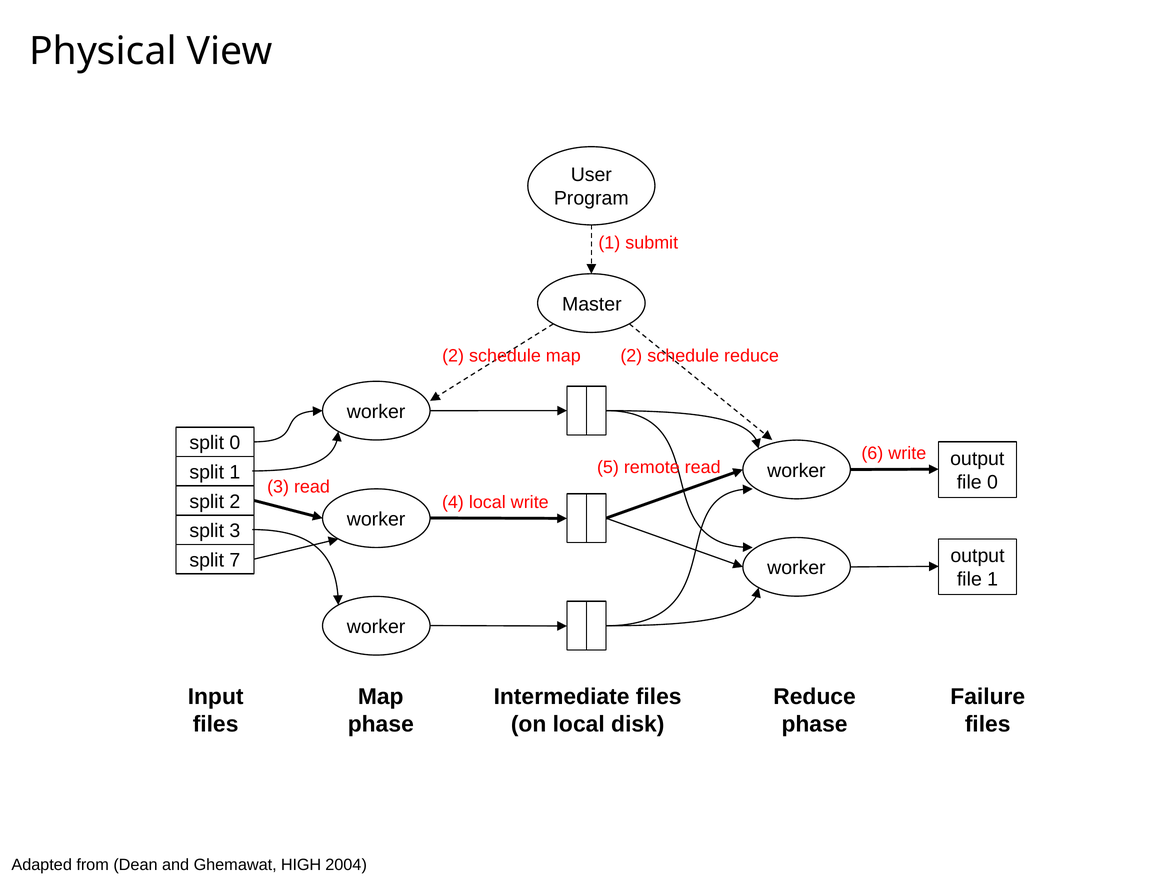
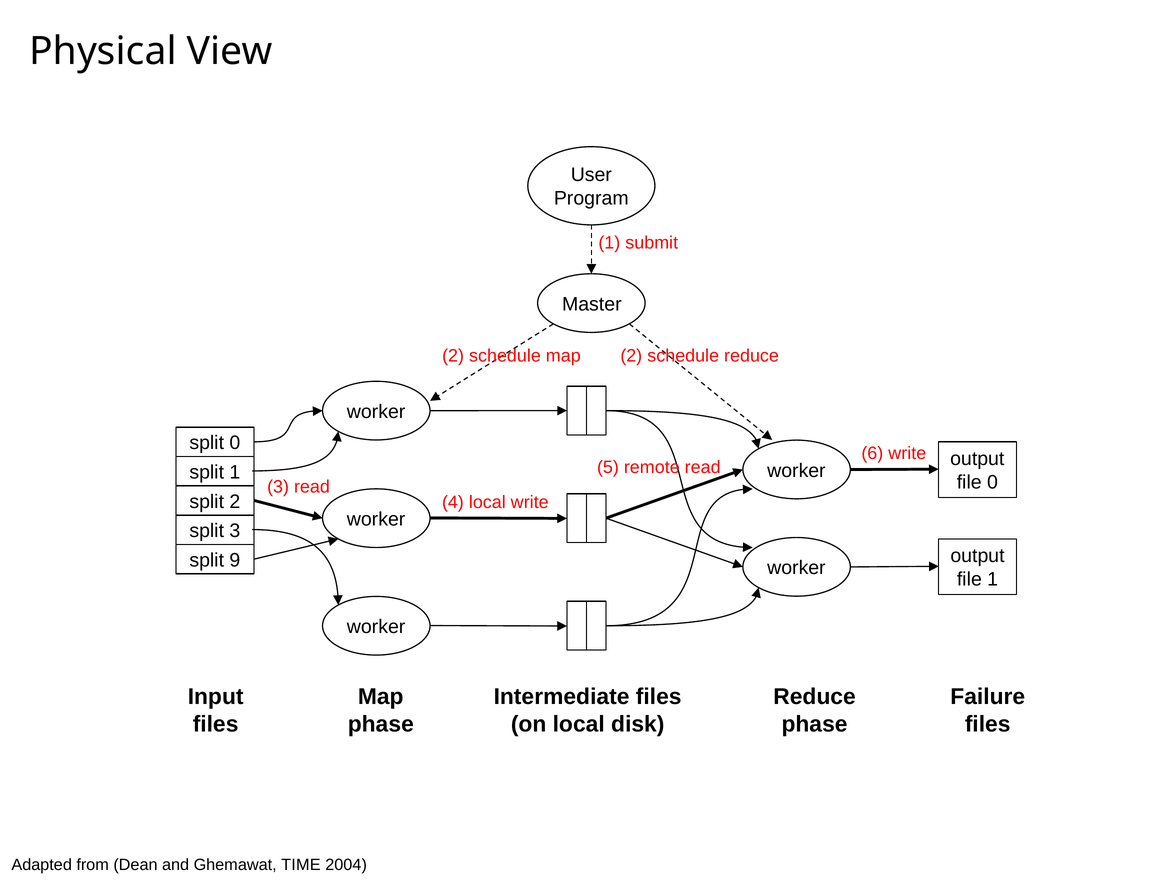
7: 7 -> 9
HIGH: HIGH -> TIME
